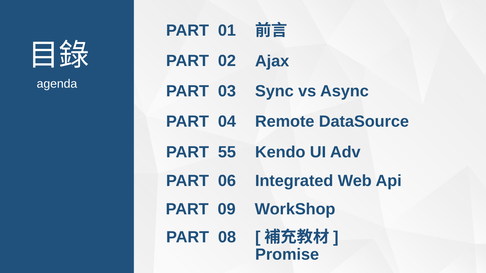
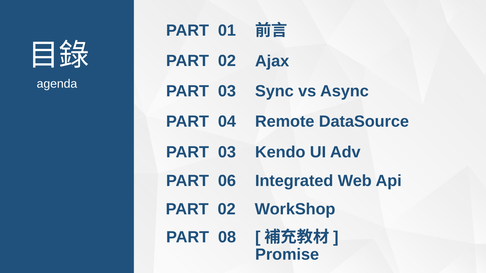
55 at (227, 152): 55 -> 03
09 at (227, 209): 09 -> 02
